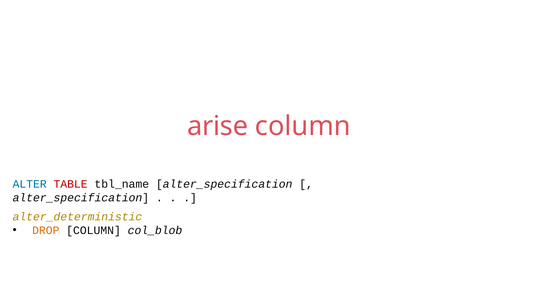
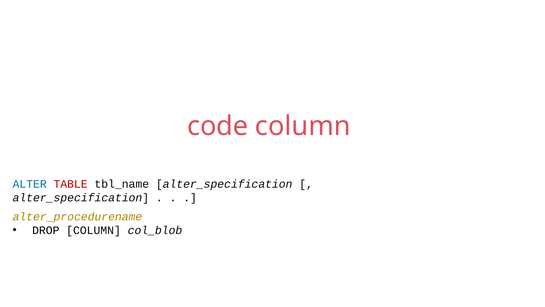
arise: arise -> code
alter_deterministic: alter_deterministic -> alter_procedurename
DROP colour: orange -> black
